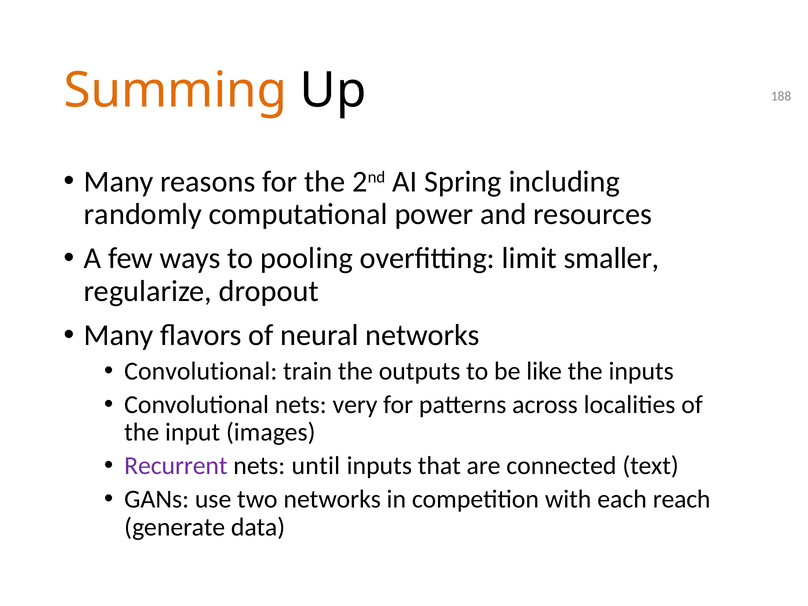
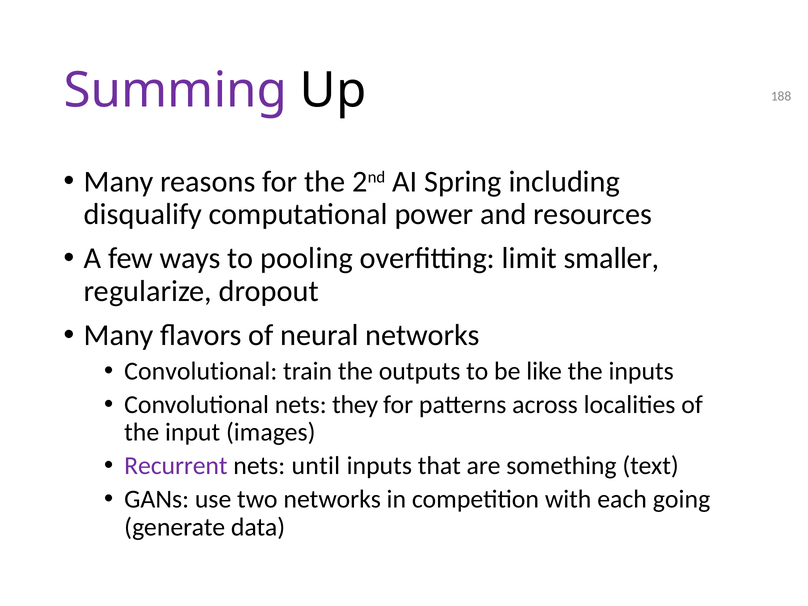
Summing colour: orange -> purple
randomly: randomly -> disqualify
very: very -> they
connected: connected -> something
reach: reach -> going
